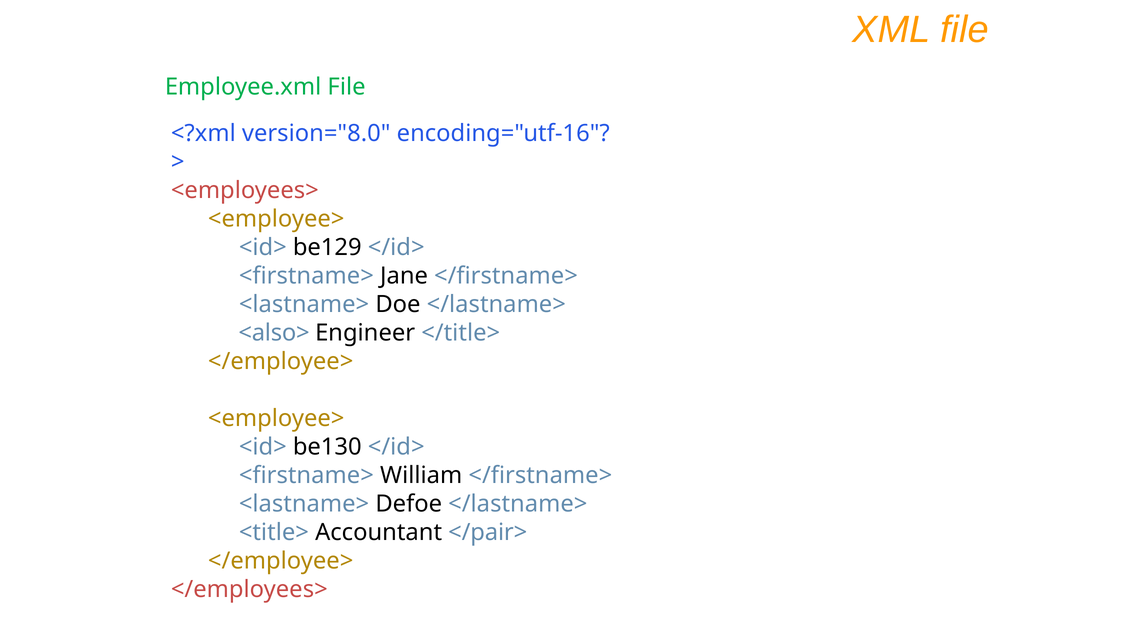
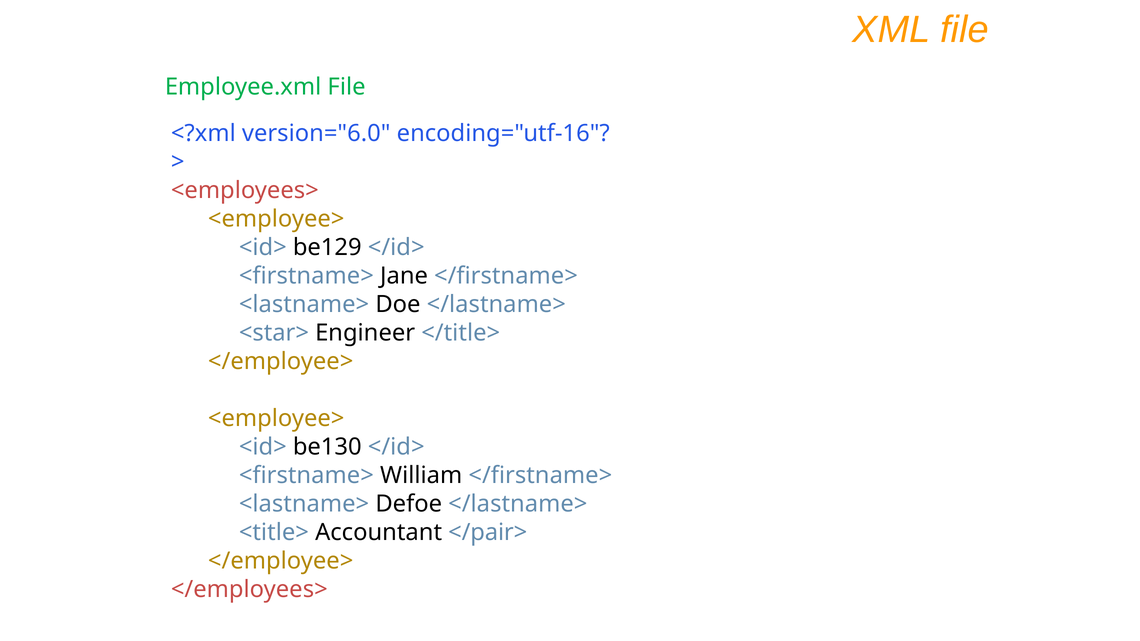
version="8.0: version="8.0 -> version="6.0
<also>: <also> -> <star>
